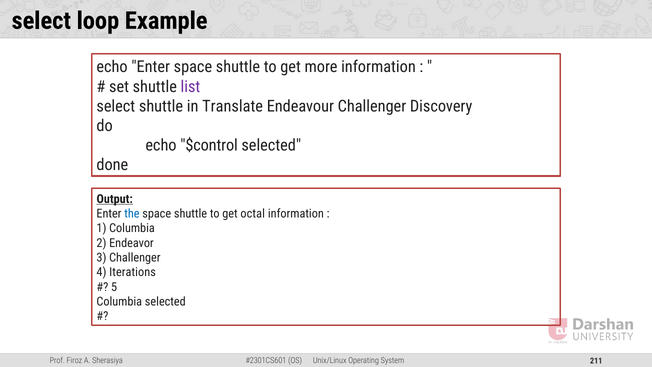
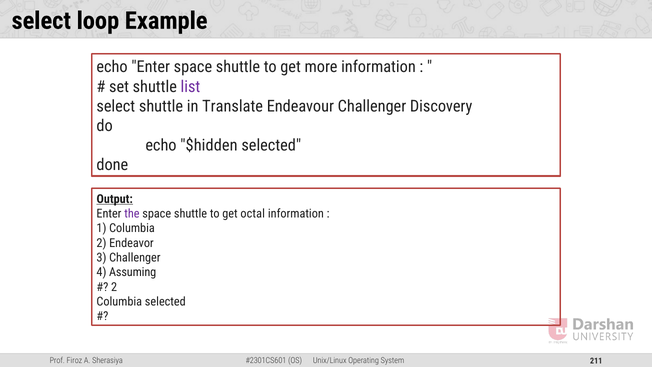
$control: $control -> $hidden
the colour: blue -> purple
Iterations: Iterations -> Assuming
5 at (114, 287): 5 -> 2
